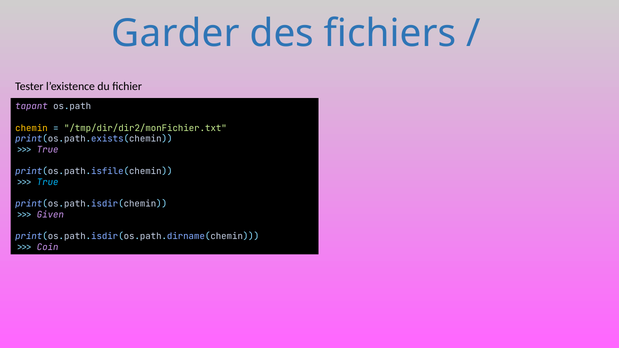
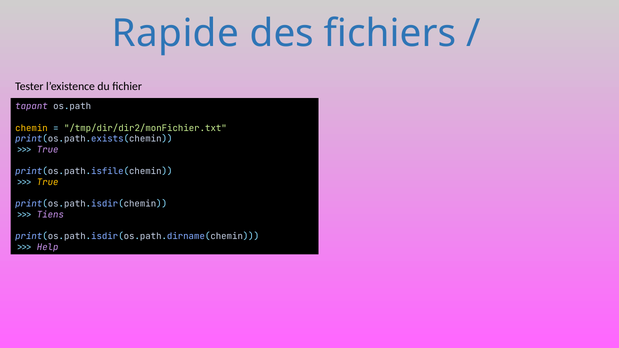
Garder: Garder -> Rapide
True at (48, 182) colour: light blue -> yellow
Given: Given -> Tiens
Coin: Coin -> Help
